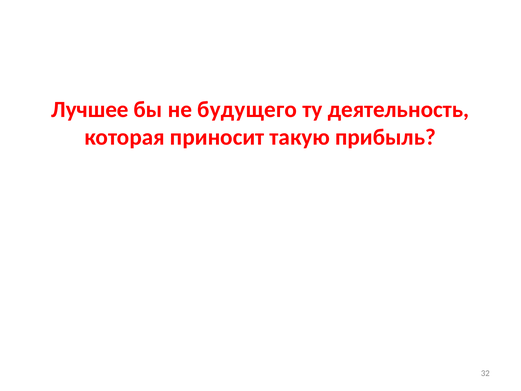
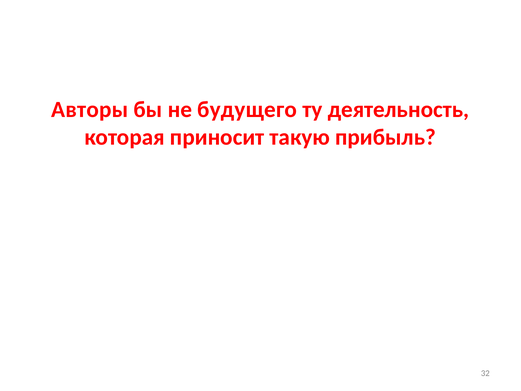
Лучшее: Лучшее -> Авторы
